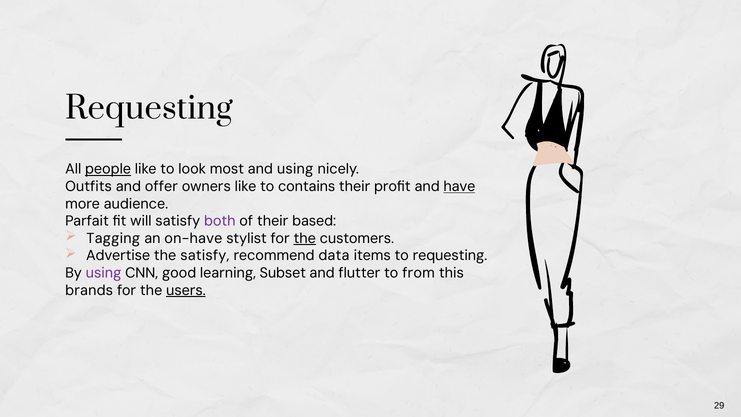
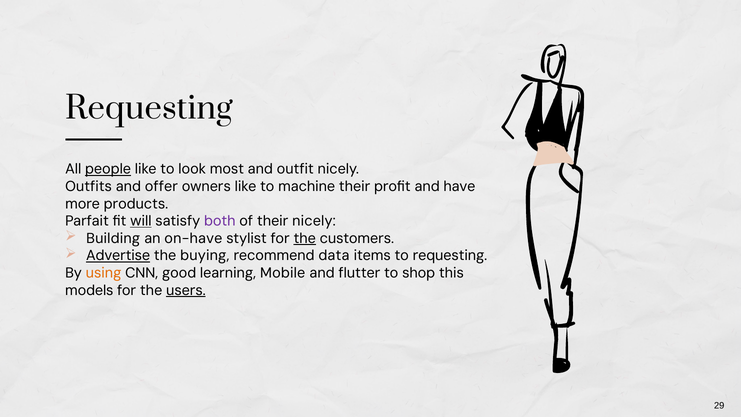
and using: using -> outfit
contains: contains -> machine
have underline: present -> none
audience: audience -> products
will underline: none -> present
their based: based -> nicely
Tagging: Tagging -> Building
Advertise underline: none -> present
the satisfy: satisfy -> buying
using at (104, 273) colour: purple -> orange
Subset: Subset -> Mobile
from: from -> shop
brands: brands -> models
